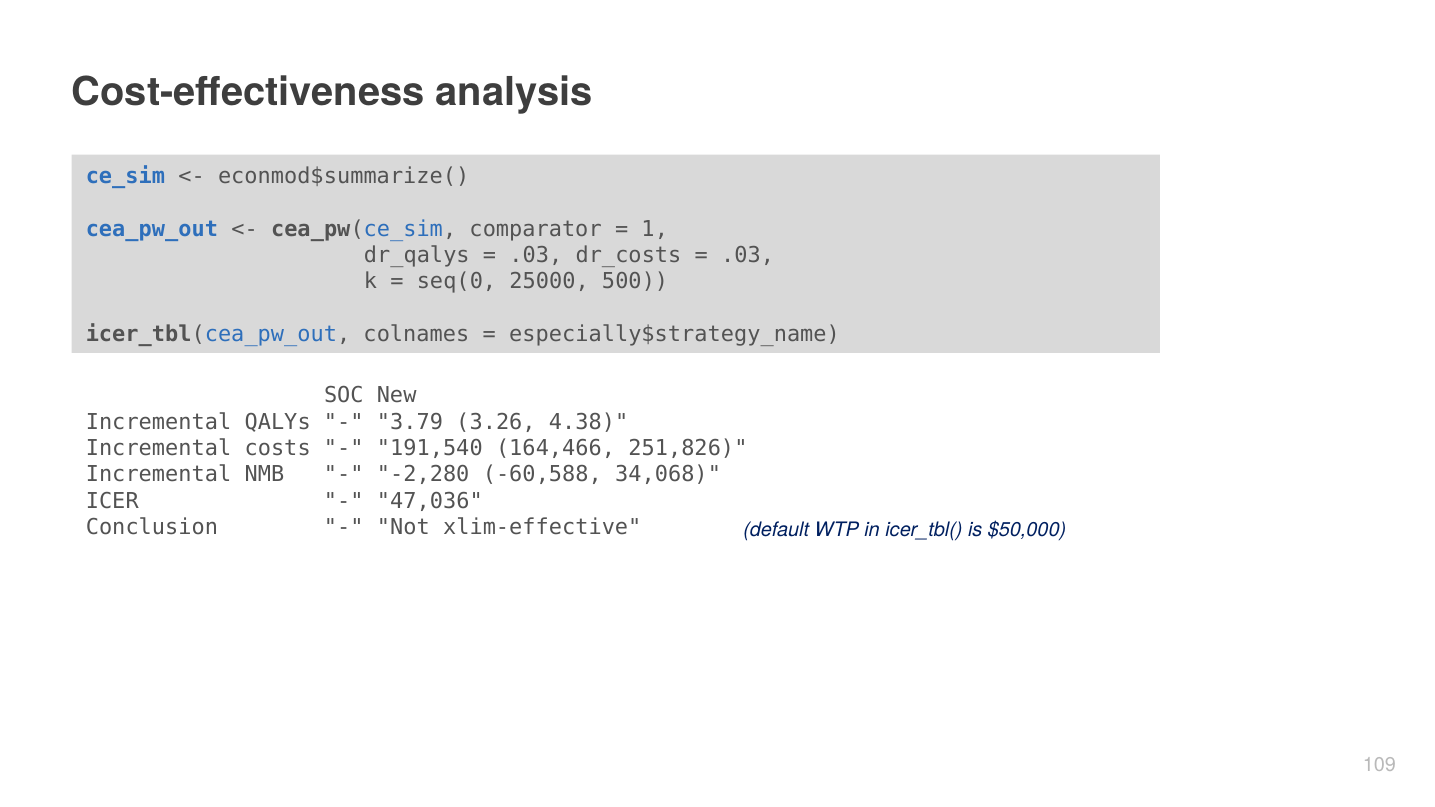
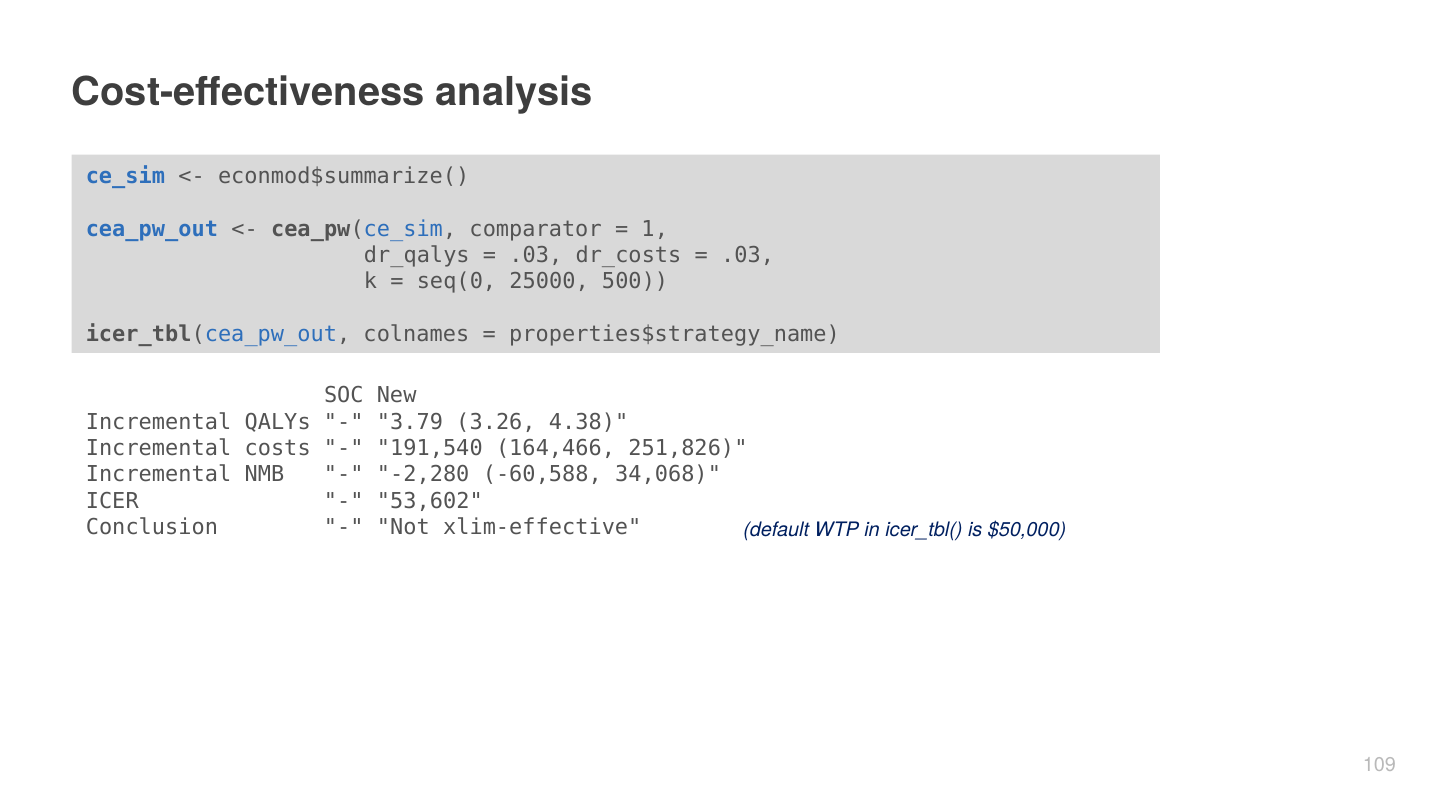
especially$strategy_name: especially$strategy_name -> properties$strategy_name
47,036: 47,036 -> 53,602
